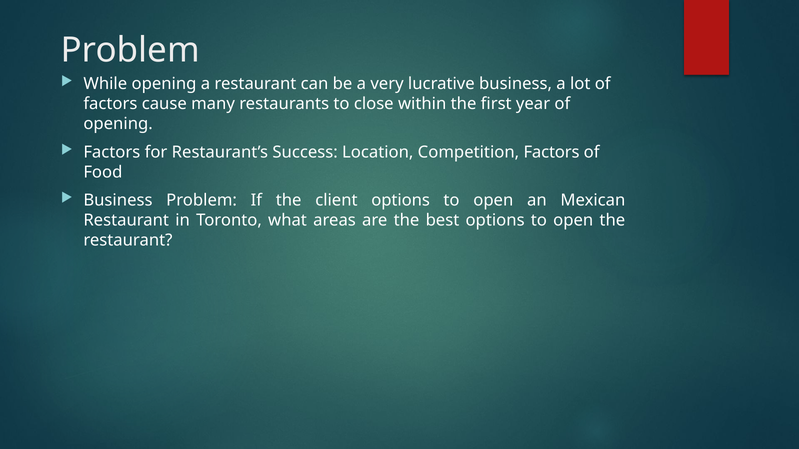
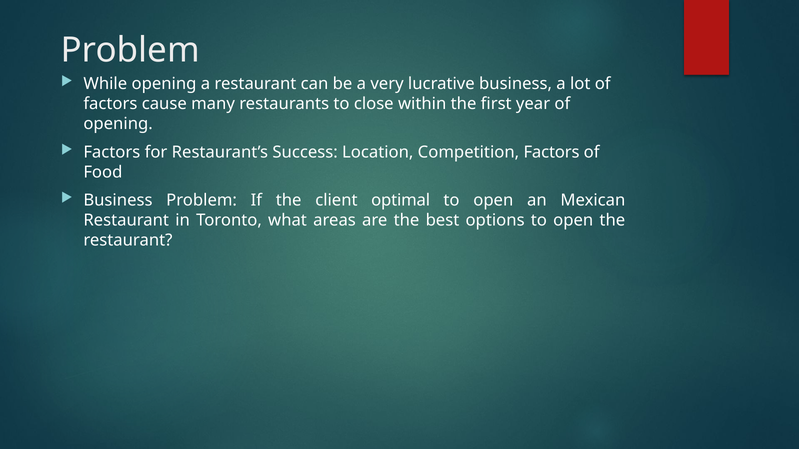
client options: options -> optimal
